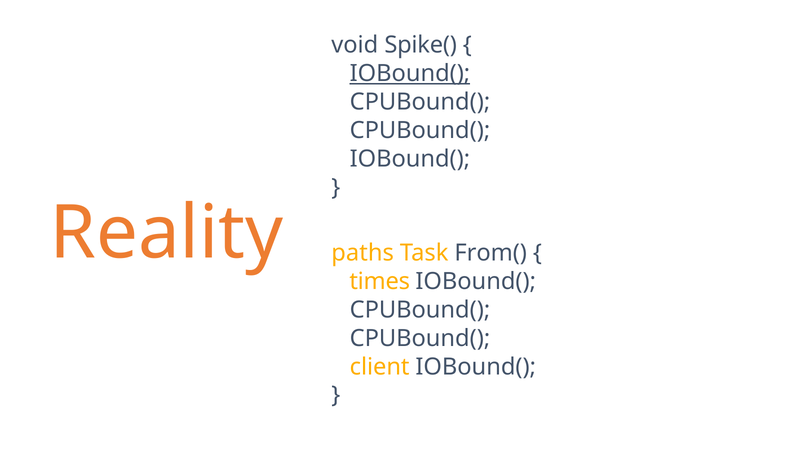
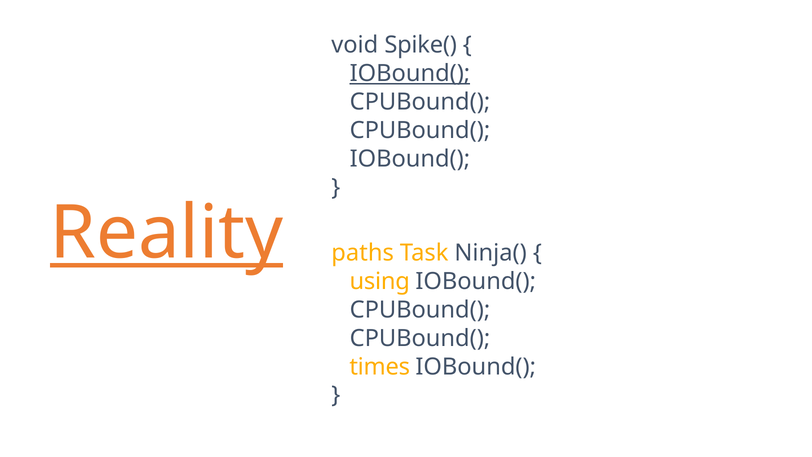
Reality underline: none -> present
From(: From( -> Ninja(
times: times -> using
client: client -> times
